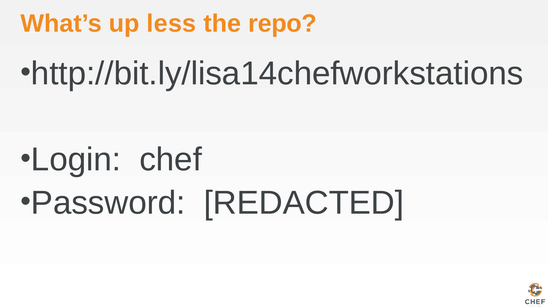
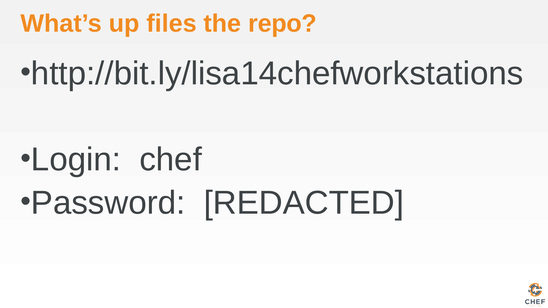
less: less -> files
